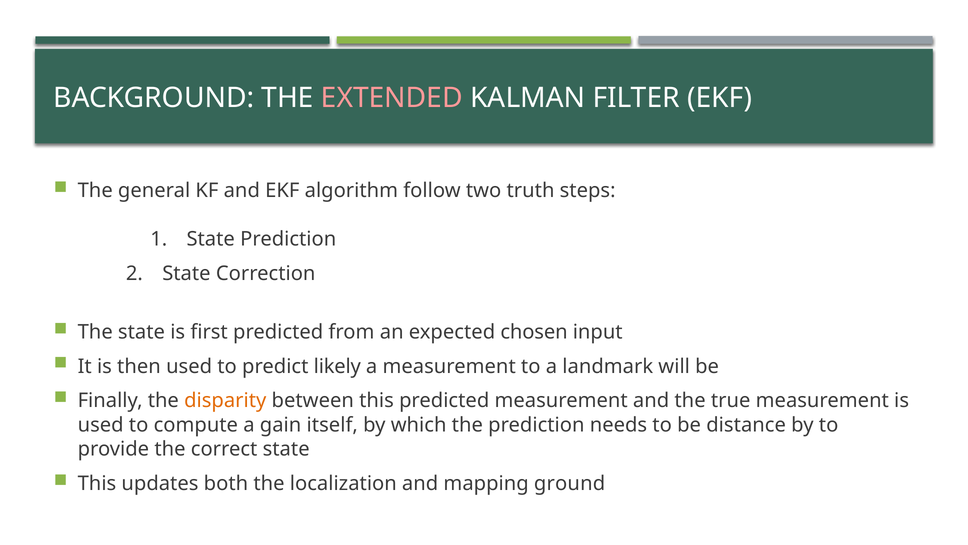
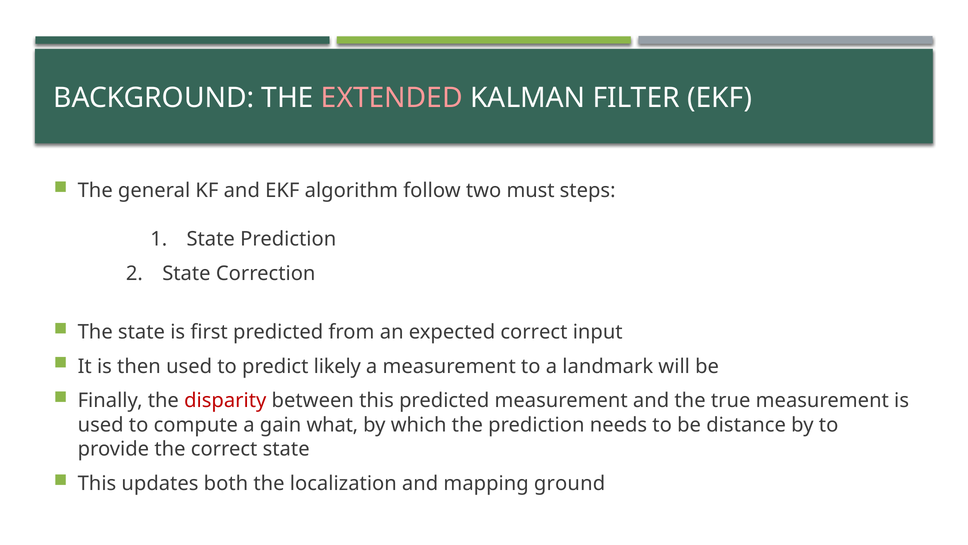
truth: truth -> must
expected chosen: chosen -> correct
disparity colour: orange -> red
itself: itself -> what
